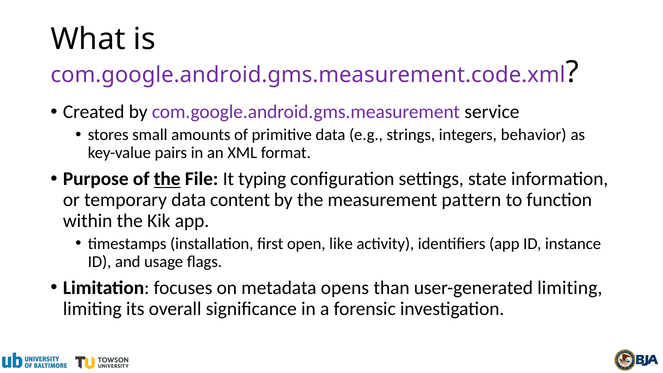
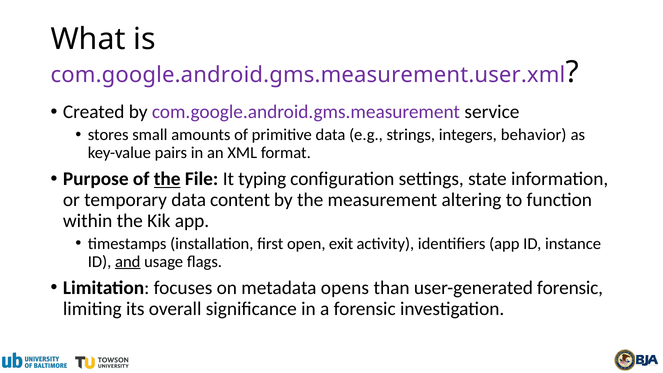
com.google.android.gms.measurement.code.xml: com.google.android.gms.measurement.code.xml -> com.google.android.gms.measurement.user.xml
pattern: pattern -> altering
like: like -> exit
and underline: none -> present
user-generated limiting: limiting -> forensic
